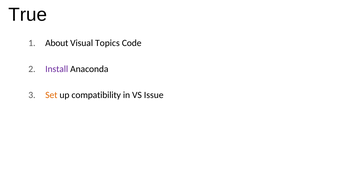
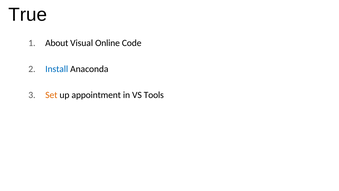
Topics: Topics -> Online
Install colour: purple -> blue
compatibility: compatibility -> appointment
Issue: Issue -> Tools
